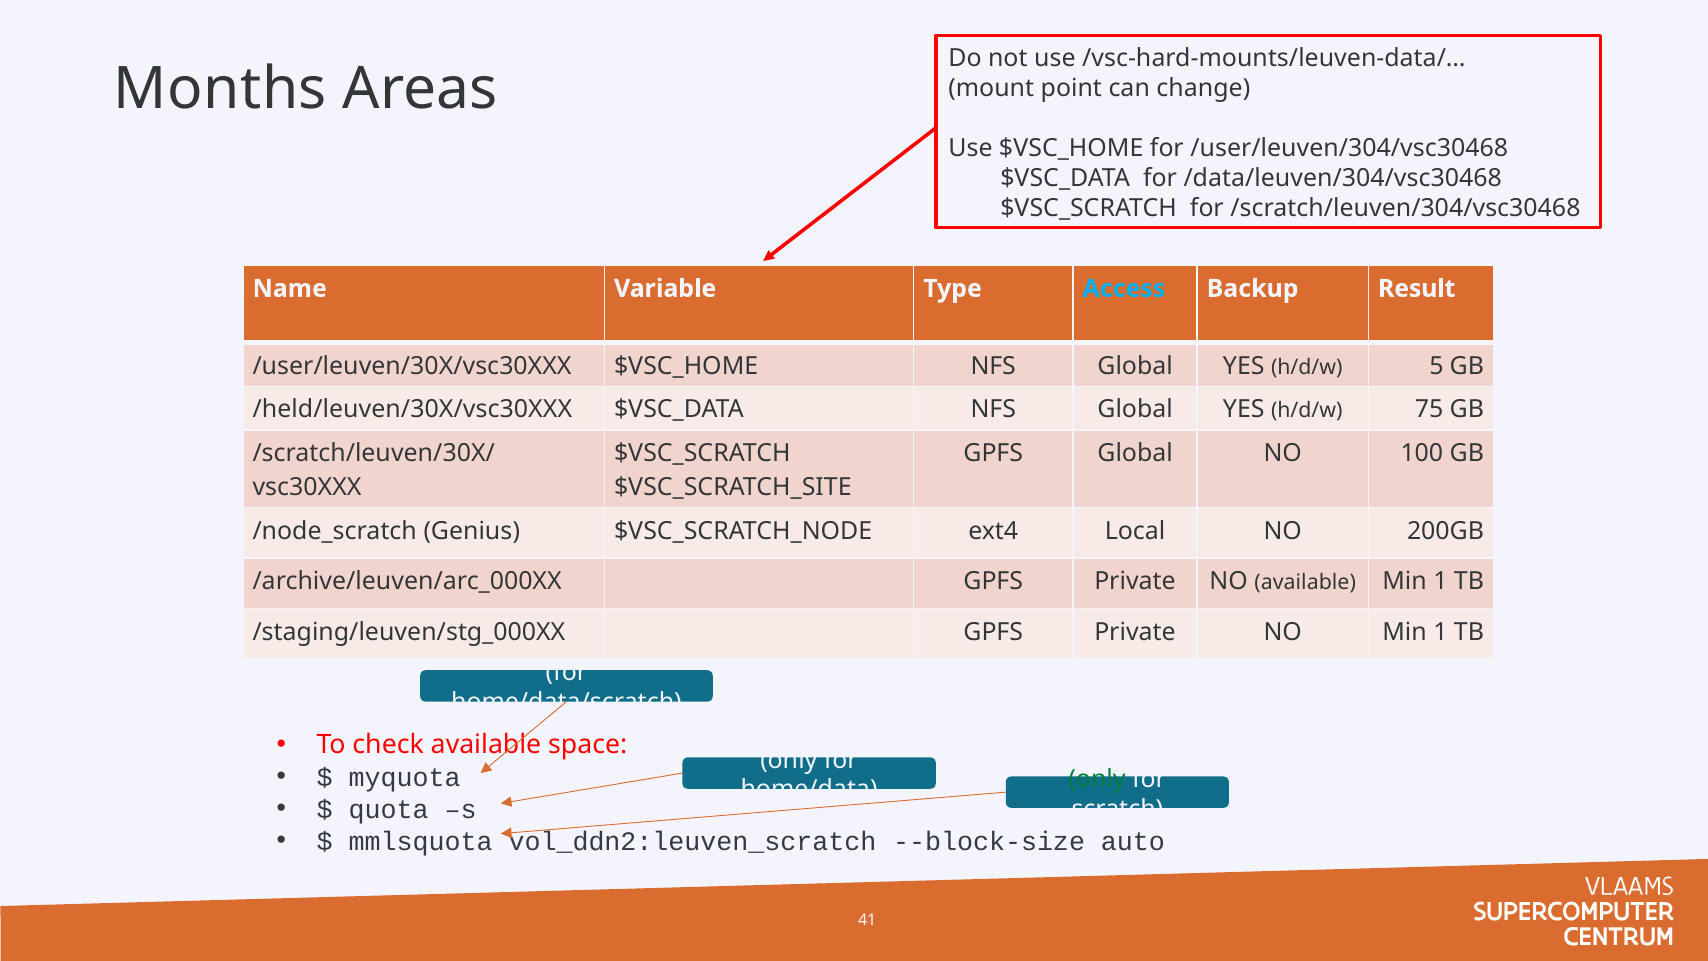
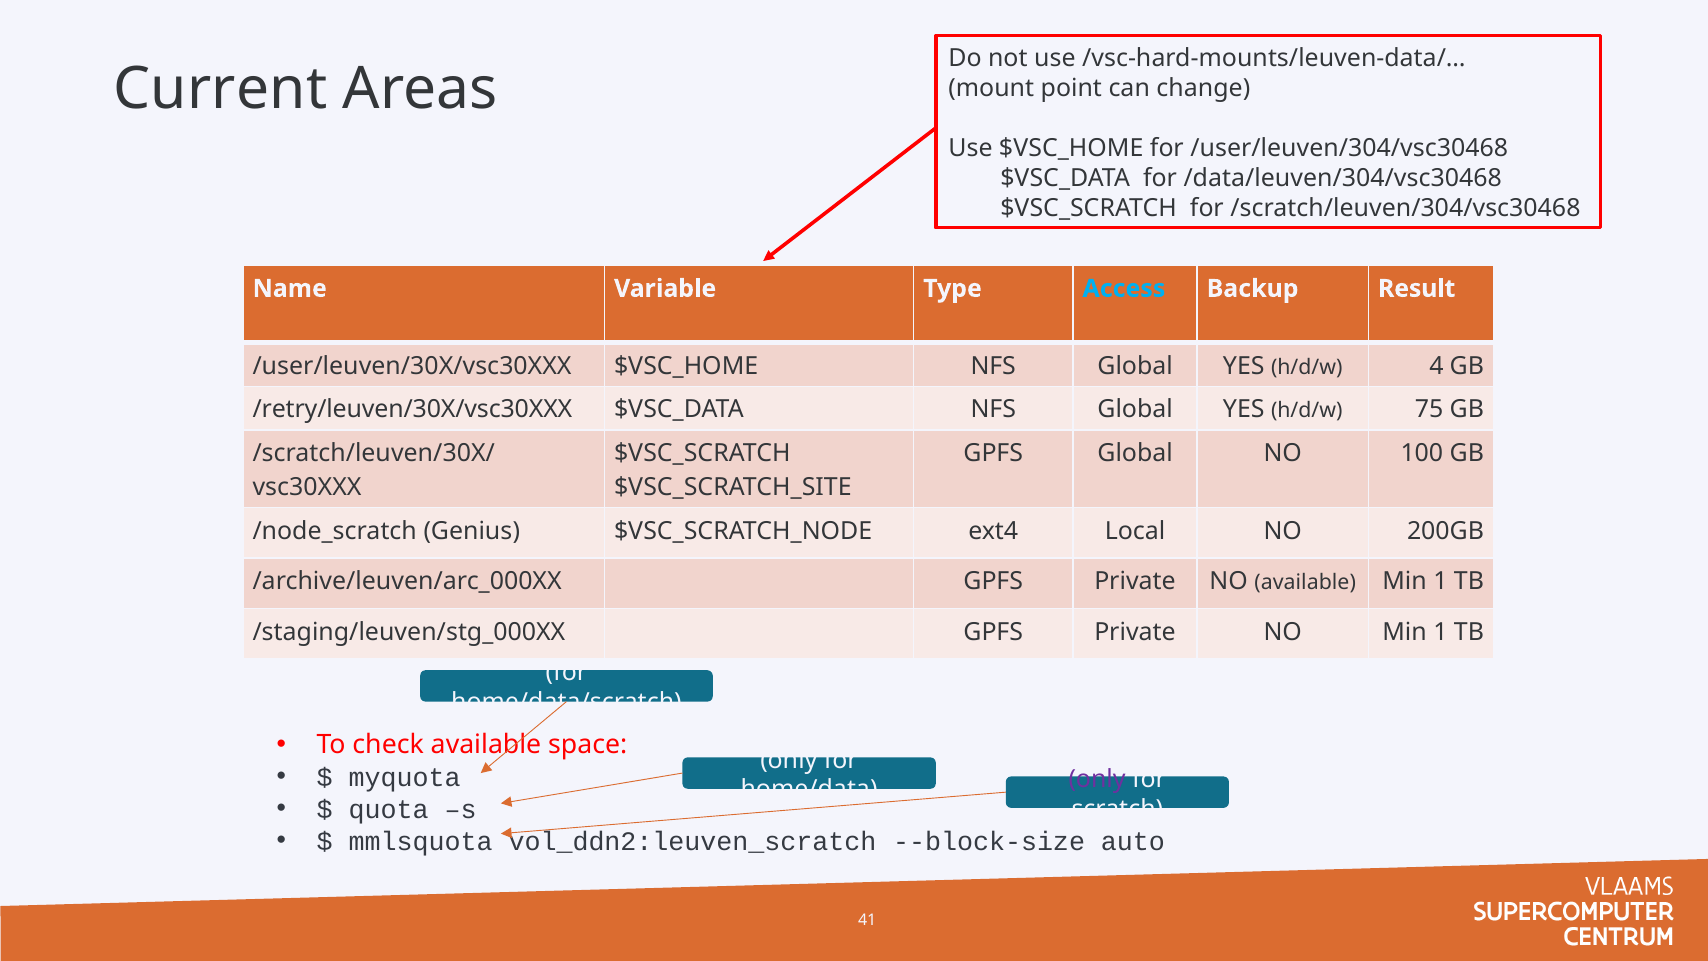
Months: Months -> Current
5: 5 -> 4
/held/leuven/30X/vsc30XXX: /held/leuven/30X/vsc30XXX -> /retry/leuven/30X/vsc30XXX
only at (1097, 779) colour: green -> purple
